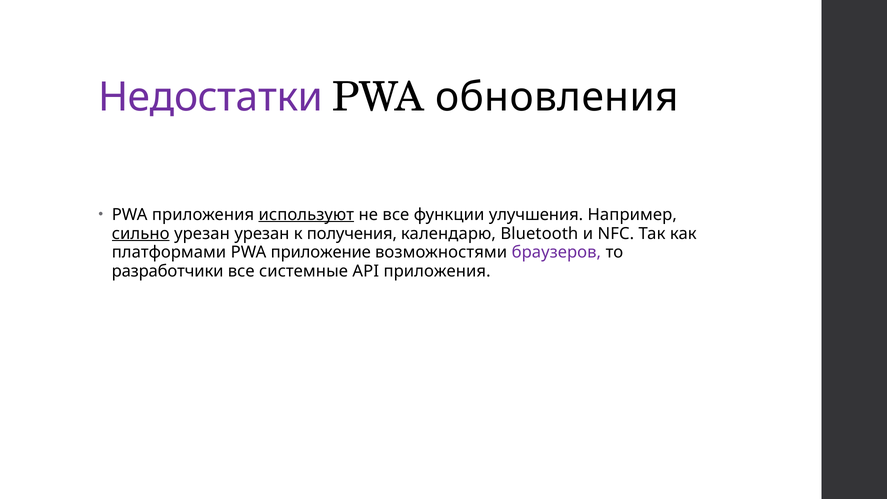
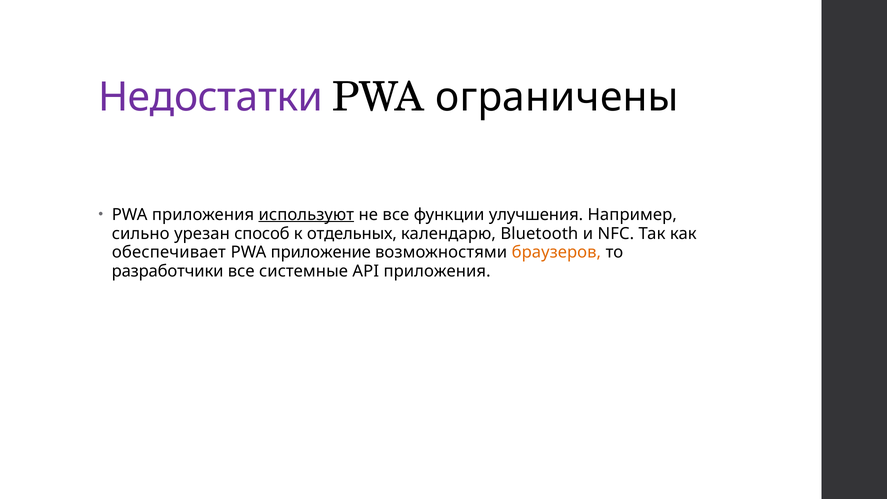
обновления: обновления -> ограничены
сильно underline: present -> none
урезан урезан: урезан -> способ
получения: получения -> отдельных
платформами: платформами -> обеспечивает
браузеров colour: purple -> orange
